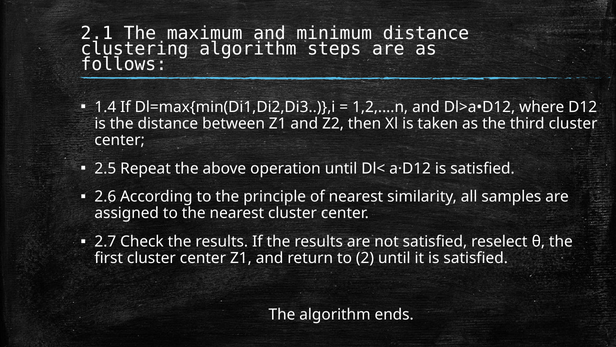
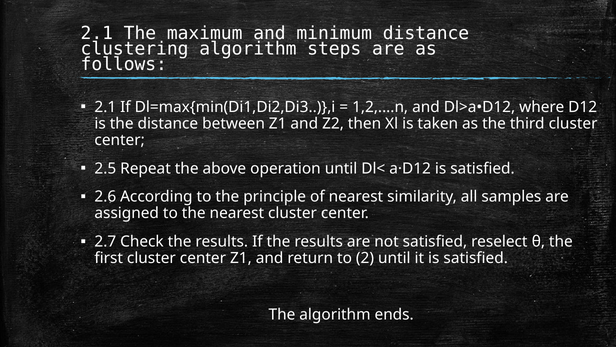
1.4 at (105, 107): 1.4 -> 2.1
